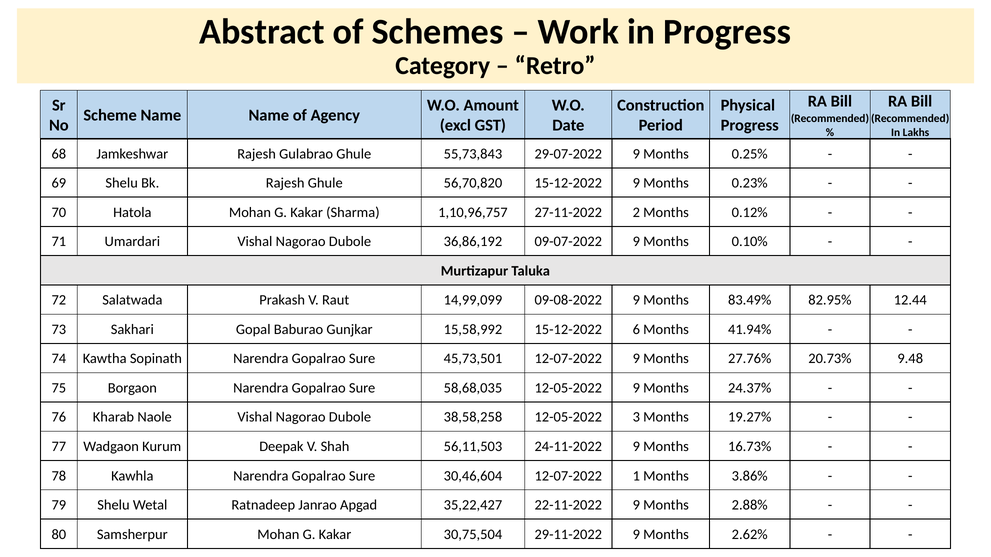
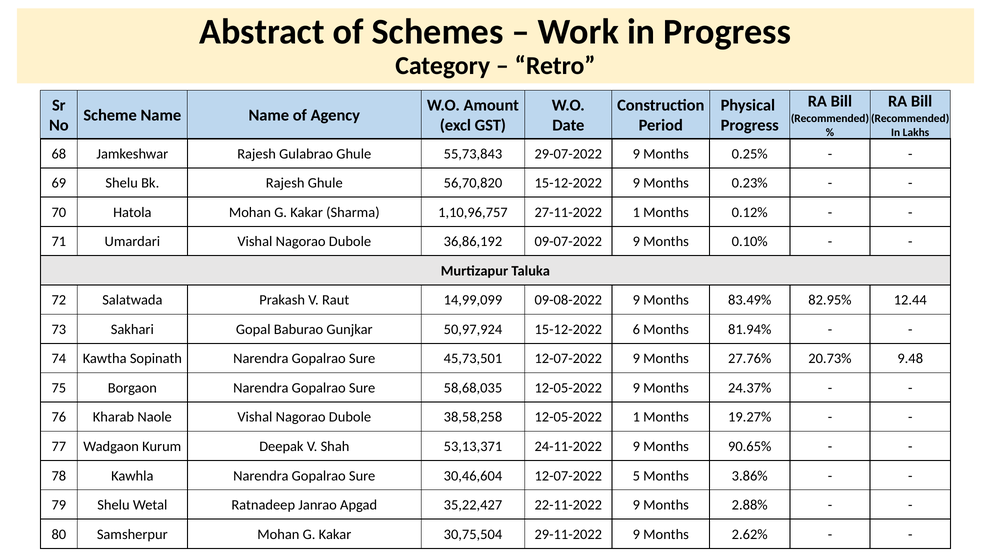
27-11-2022 2: 2 -> 1
15,58,992: 15,58,992 -> 50,97,924
41.94%: 41.94% -> 81.94%
12-05-2022 3: 3 -> 1
56,11,503: 56,11,503 -> 53,13,371
16.73%: 16.73% -> 90.65%
1: 1 -> 5
